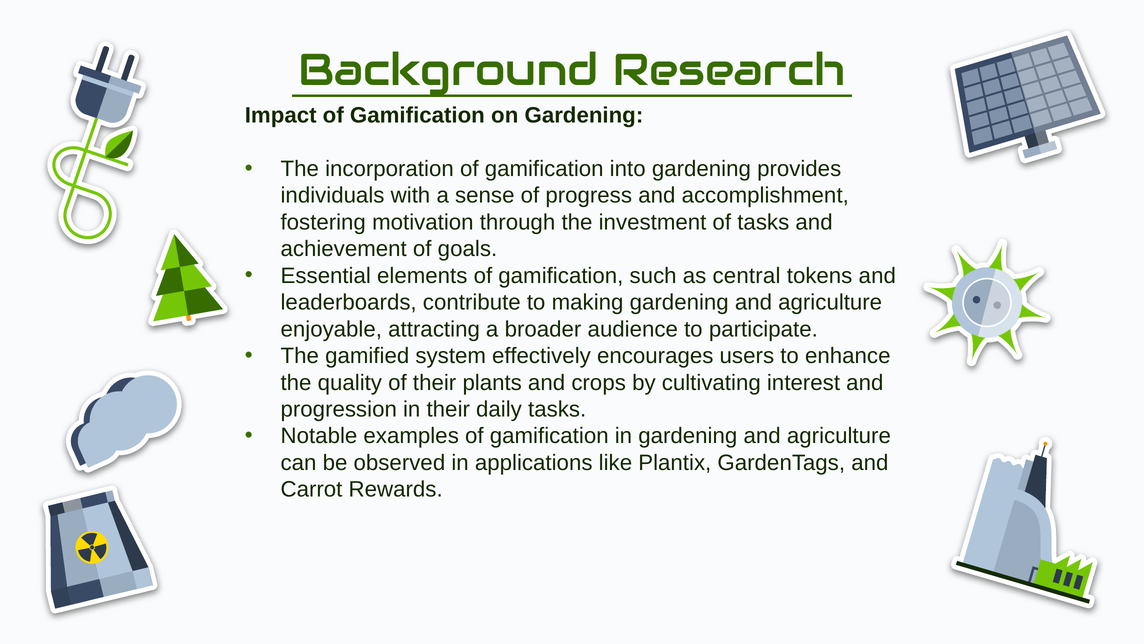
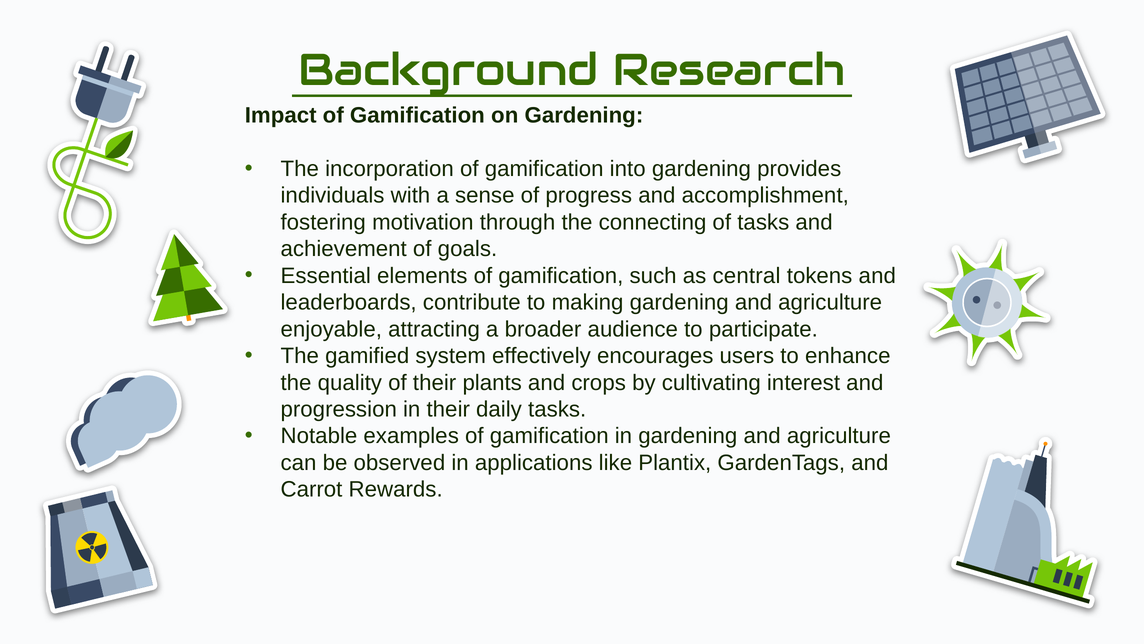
investment: investment -> connecting
